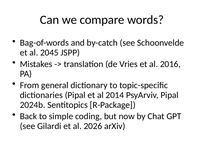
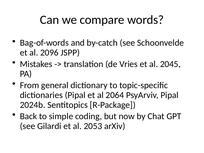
2045: 2045 -> 2096
2016: 2016 -> 2045
2014: 2014 -> 2064
2026: 2026 -> 2053
